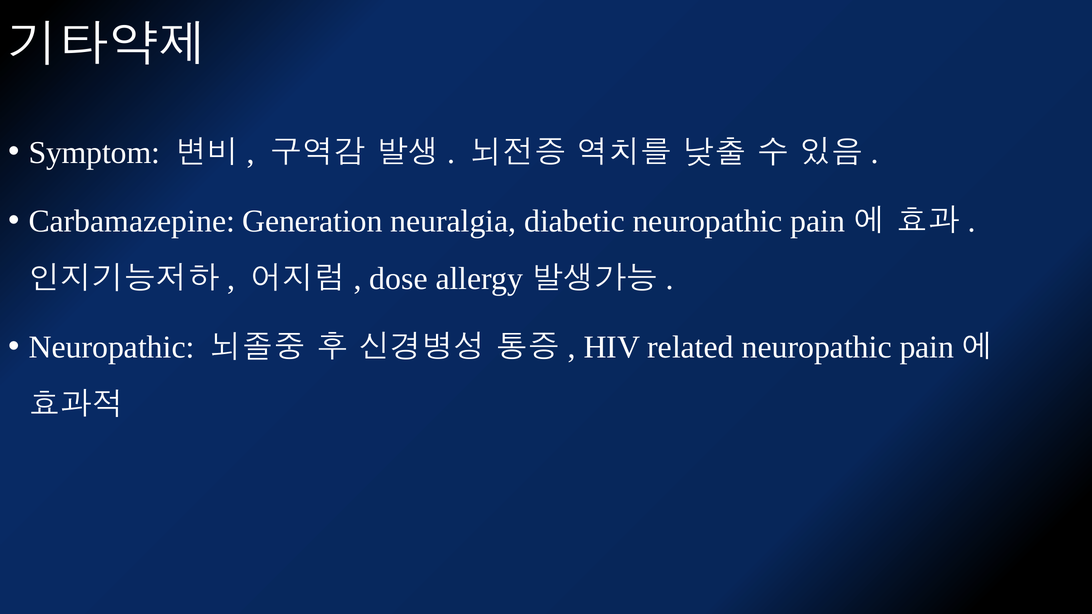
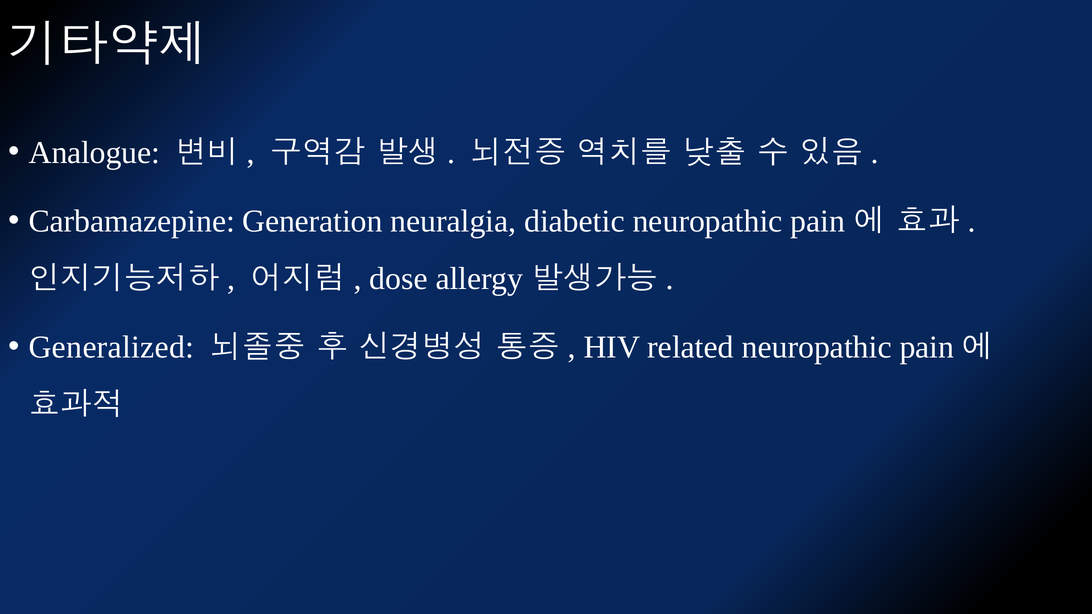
Symptom: Symptom -> Analogue
Neuropathic at (112, 347): Neuropathic -> Generalized
